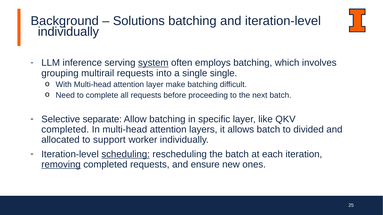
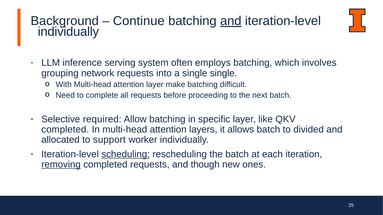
Solutions: Solutions -> Continue
and at (231, 21) underline: none -> present
system underline: present -> none
multirail: multirail -> network
separate: separate -> required
ensure: ensure -> though
